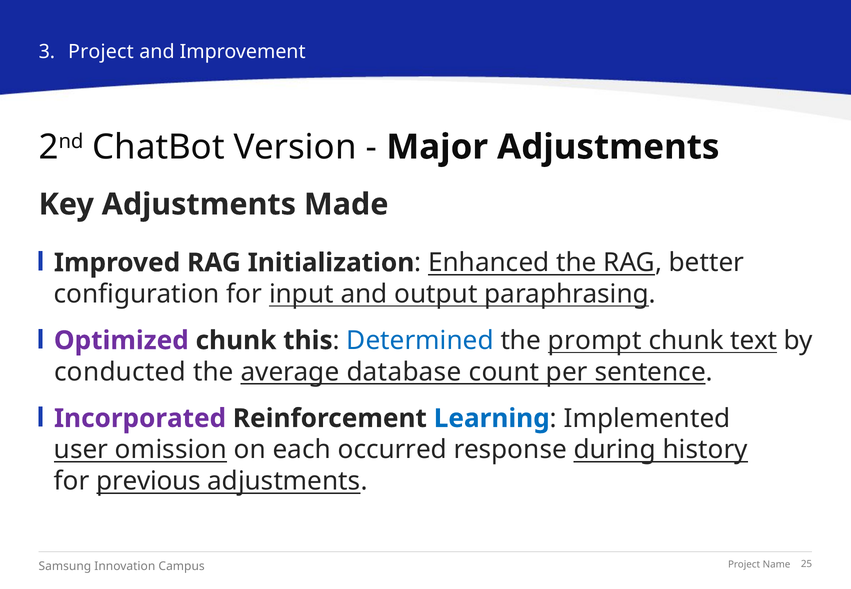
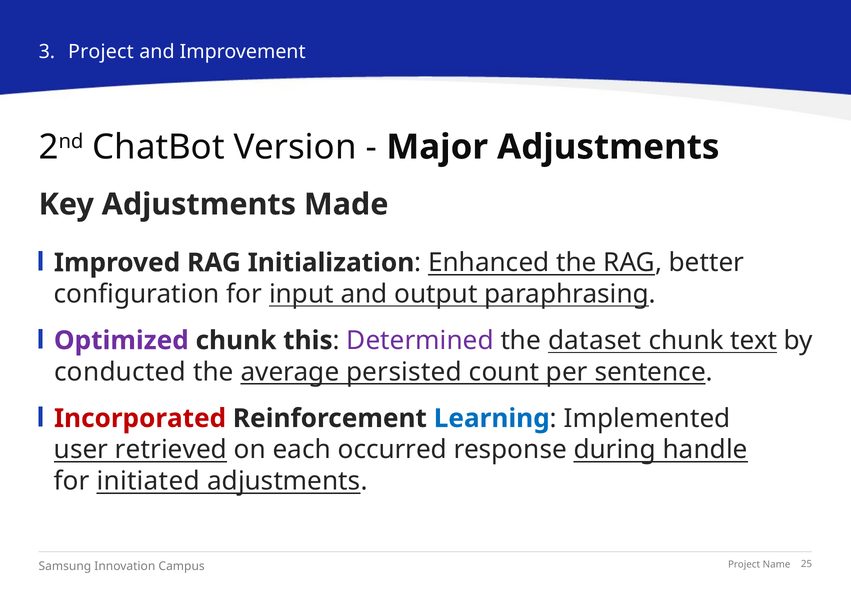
Determined colour: blue -> purple
prompt: prompt -> dataset
database: database -> persisted
Incorporated colour: purple -> red
omission: omission -> retrieved
history: history -> handle
previous: previous -> initiated
